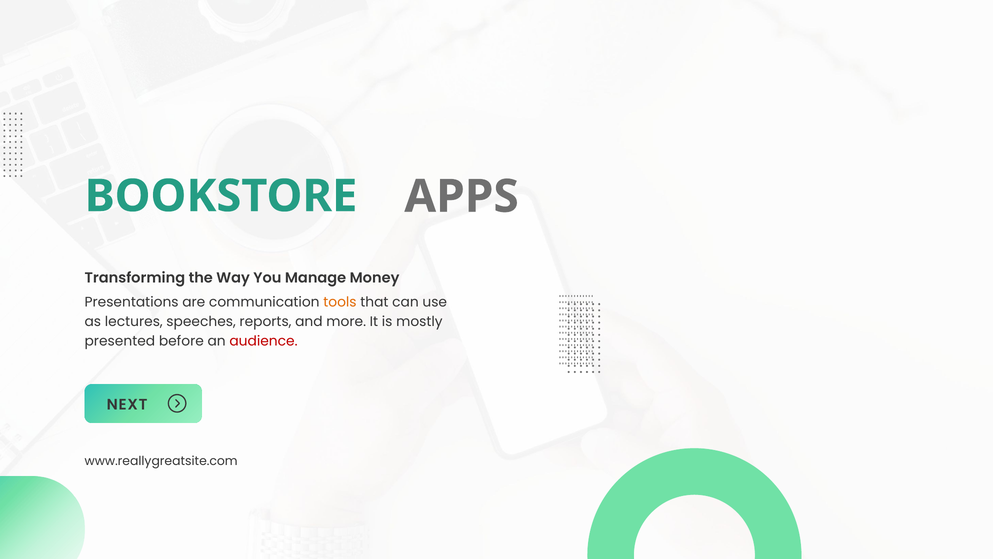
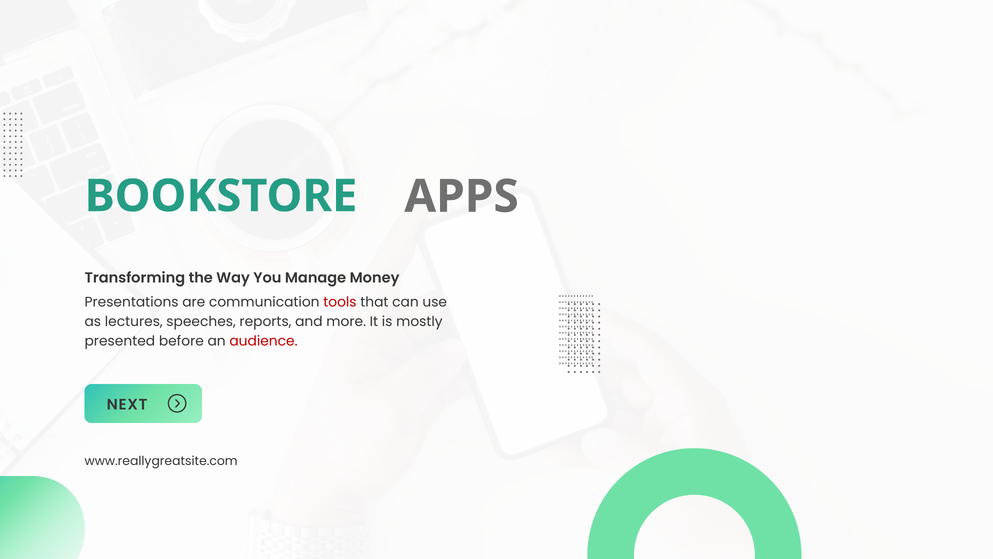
tools colour: orange -> red
